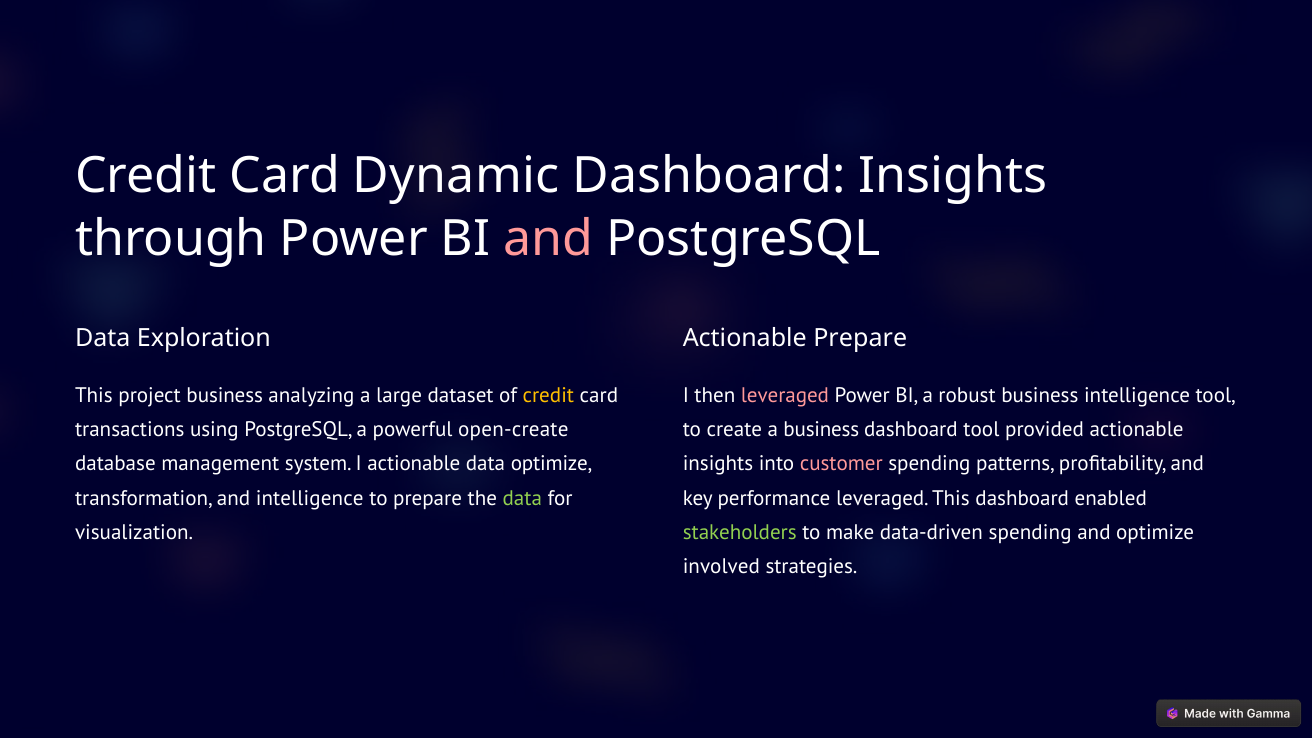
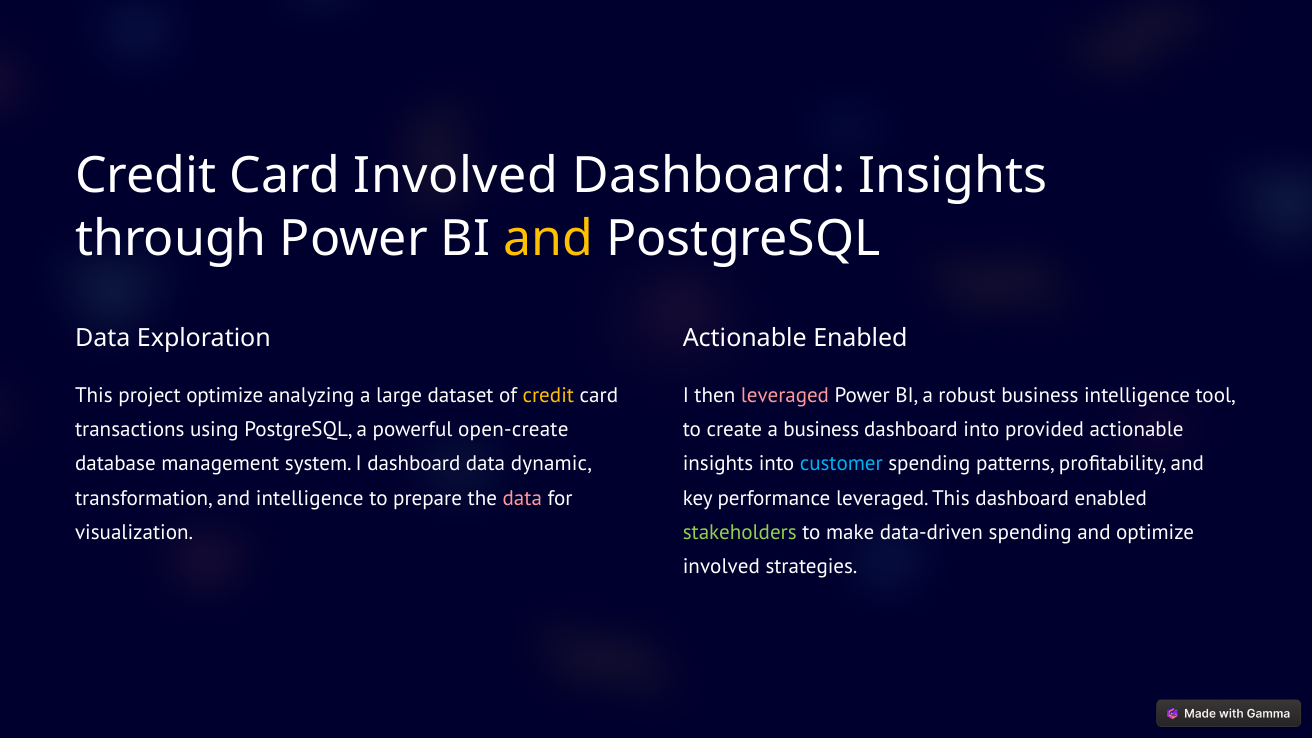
Card Dynamic: Dynamic -> Involved
and at (548, 239) colour: pink -> yellow
Actionable Prepare: Prepare -> Enabled
project business: business -> optimize
dashboard tool: tool -> into
I actionable: actionable -> dashboard
data optimize: optimize -> dynamic
customer colour: pink -> light blue
data at (522, 498) colour: light green -> pink
